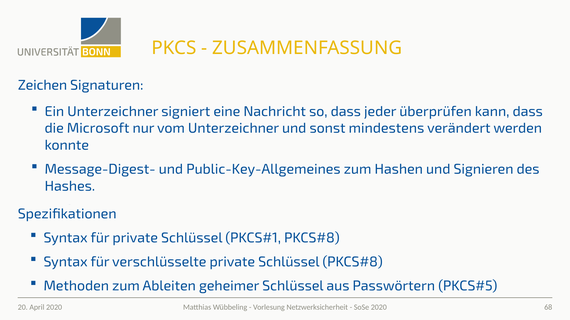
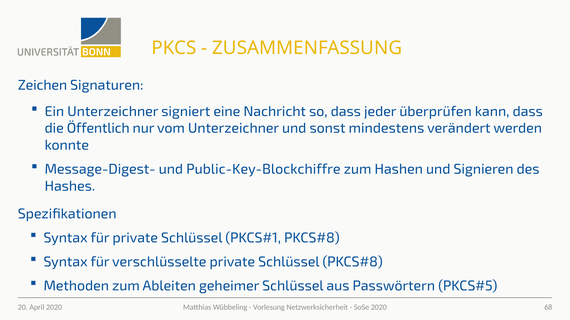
Microsoft: Microsoft -> Öffentlich
Public-Key-Allgemeines: Public-Key-Allgemeines -> Public-Key-Blockchiffre
